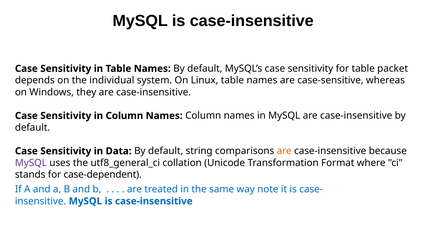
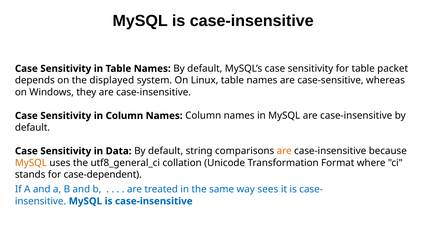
individual: individual -> displayed
MySQL at (31, 163) colour: purple -> orange
note: note -> sees
